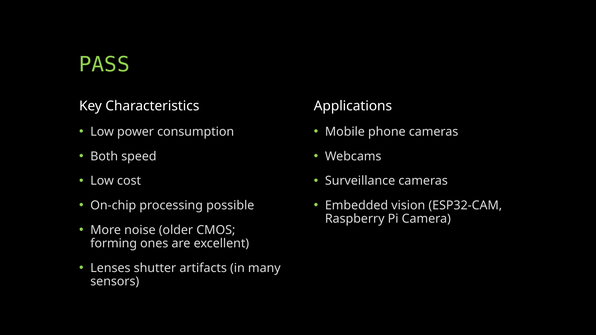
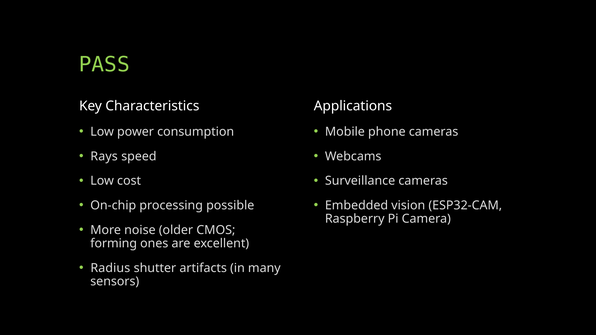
Both: Both -> Rays
Lenses: Lenses -> Radius
